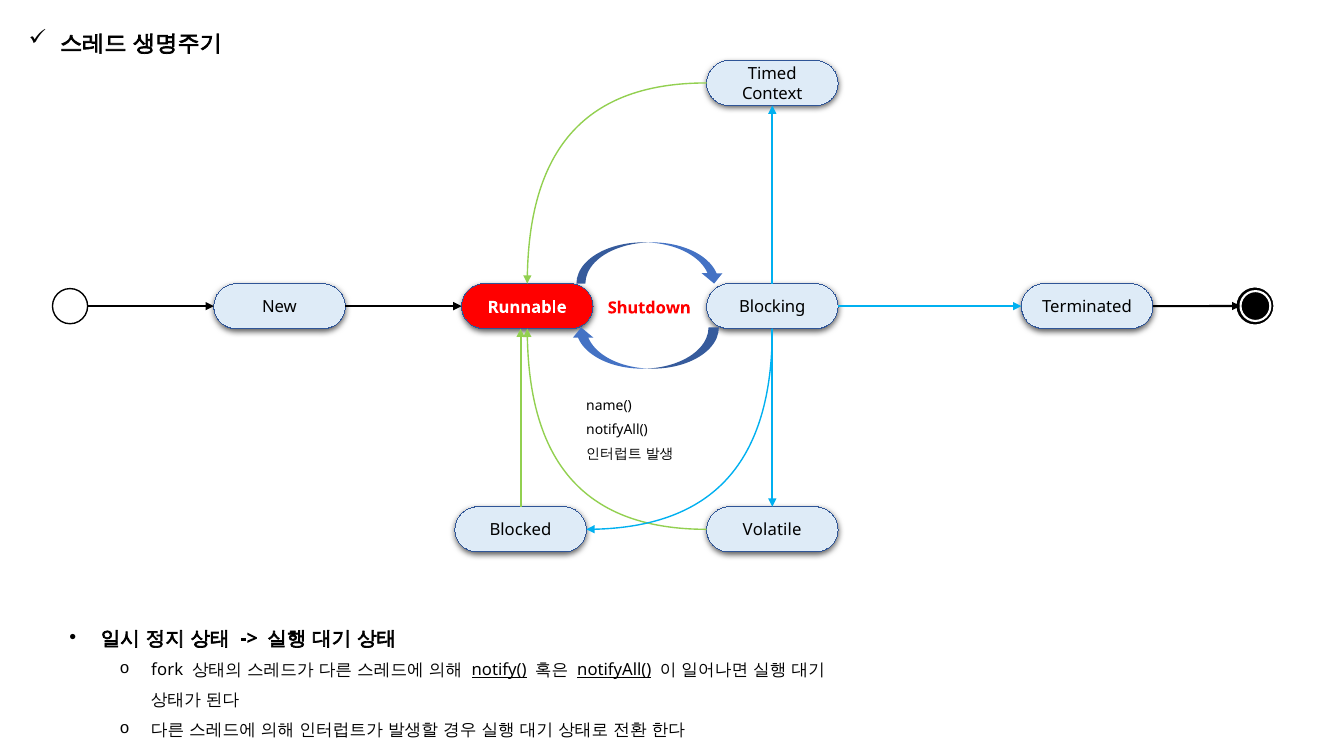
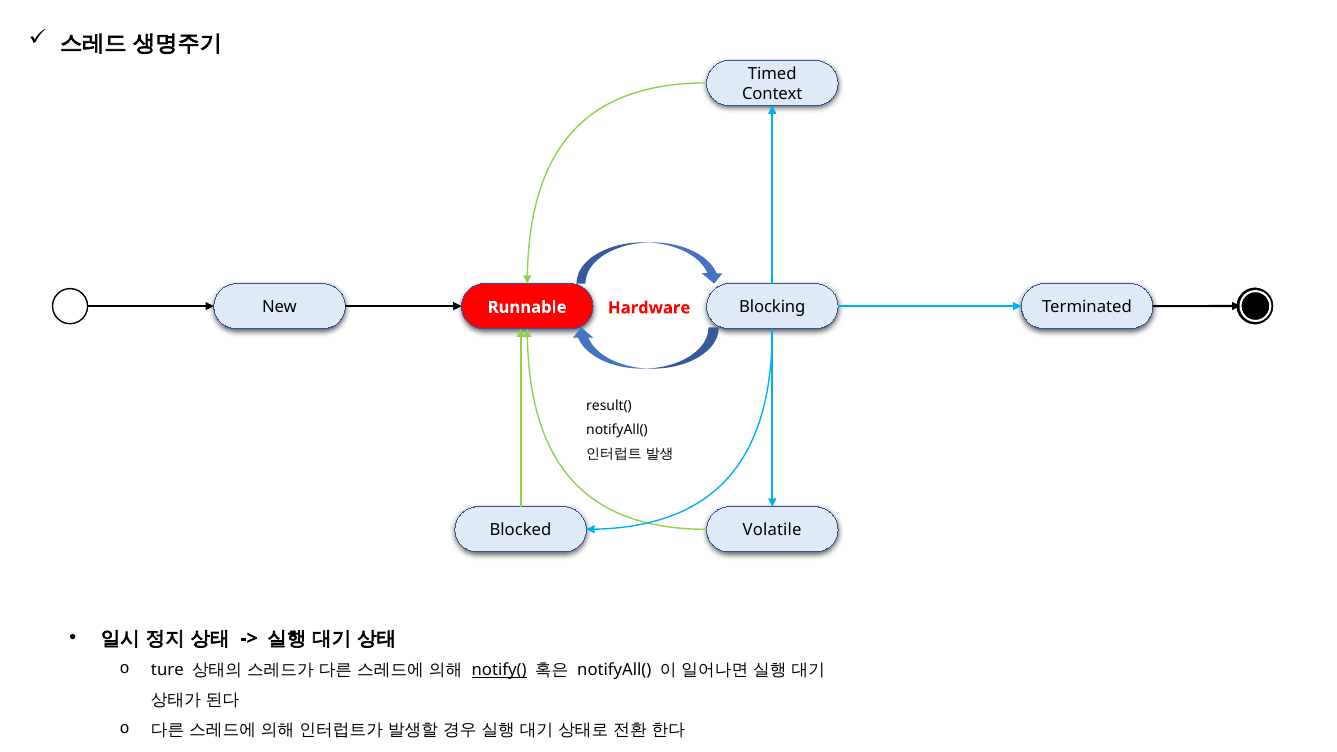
Shutdown: Shutdown -> Hardware
name(: name( -> result(
fork: fork -> ture
notifyAll( at (614, 670) underline: present -> none
